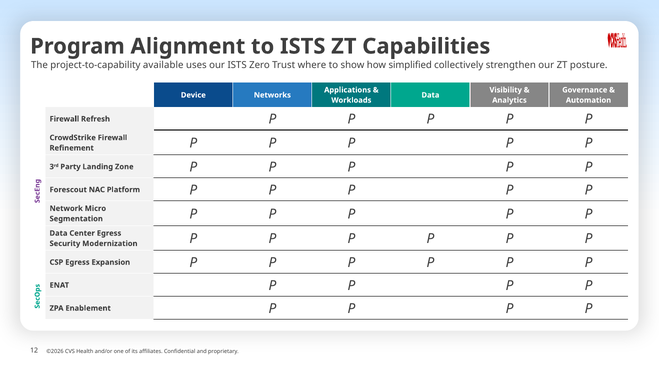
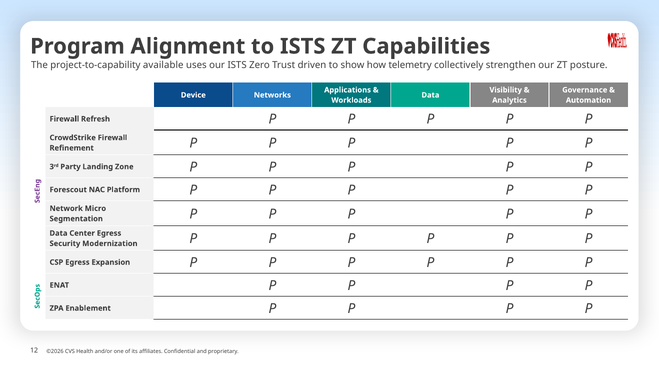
where: where -> driven
simplified: simplified -> telemetry
